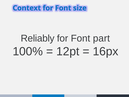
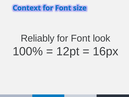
part: part -> look
